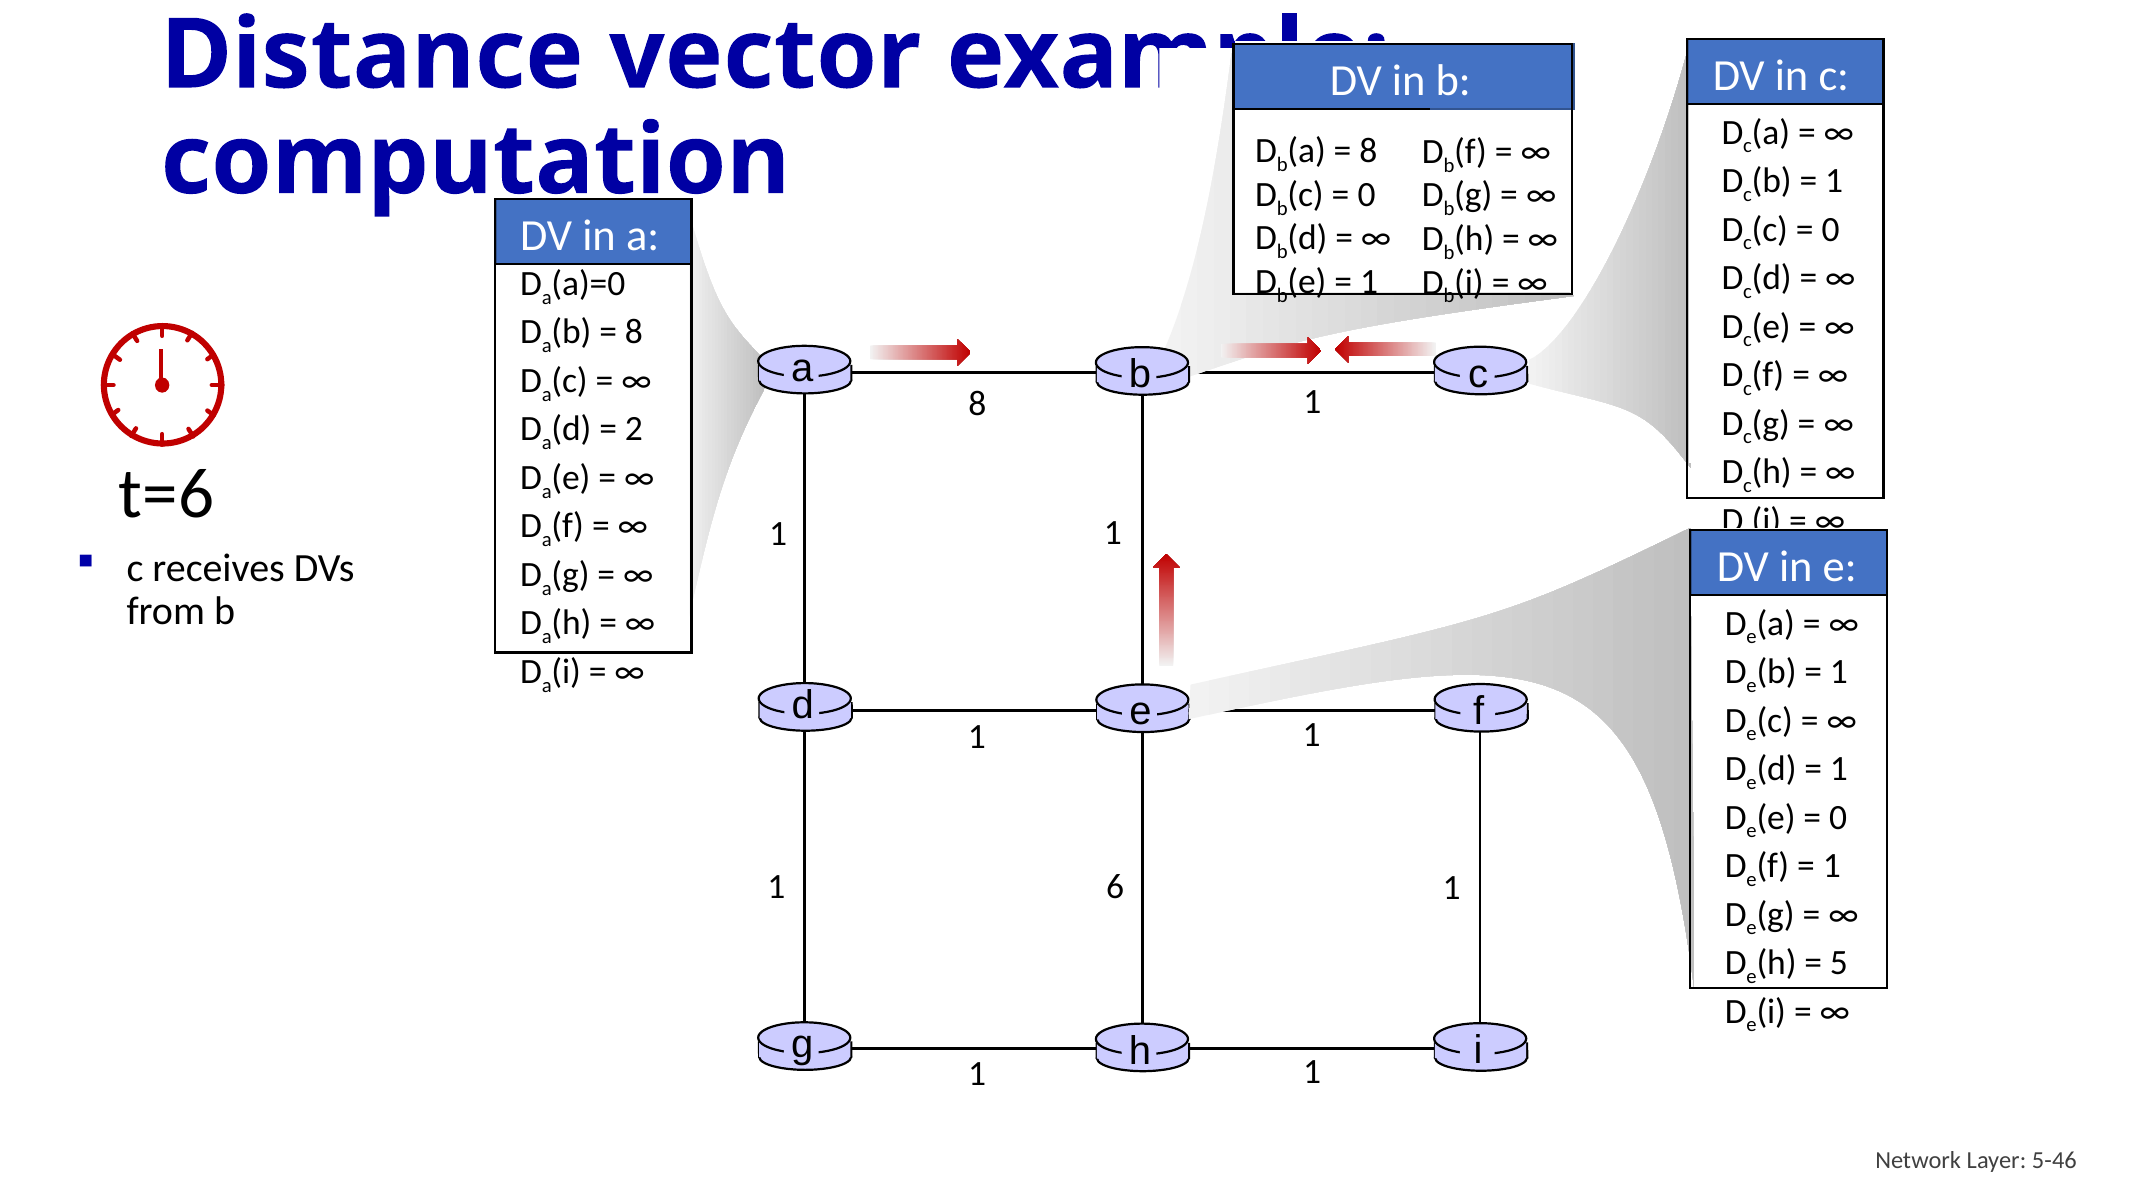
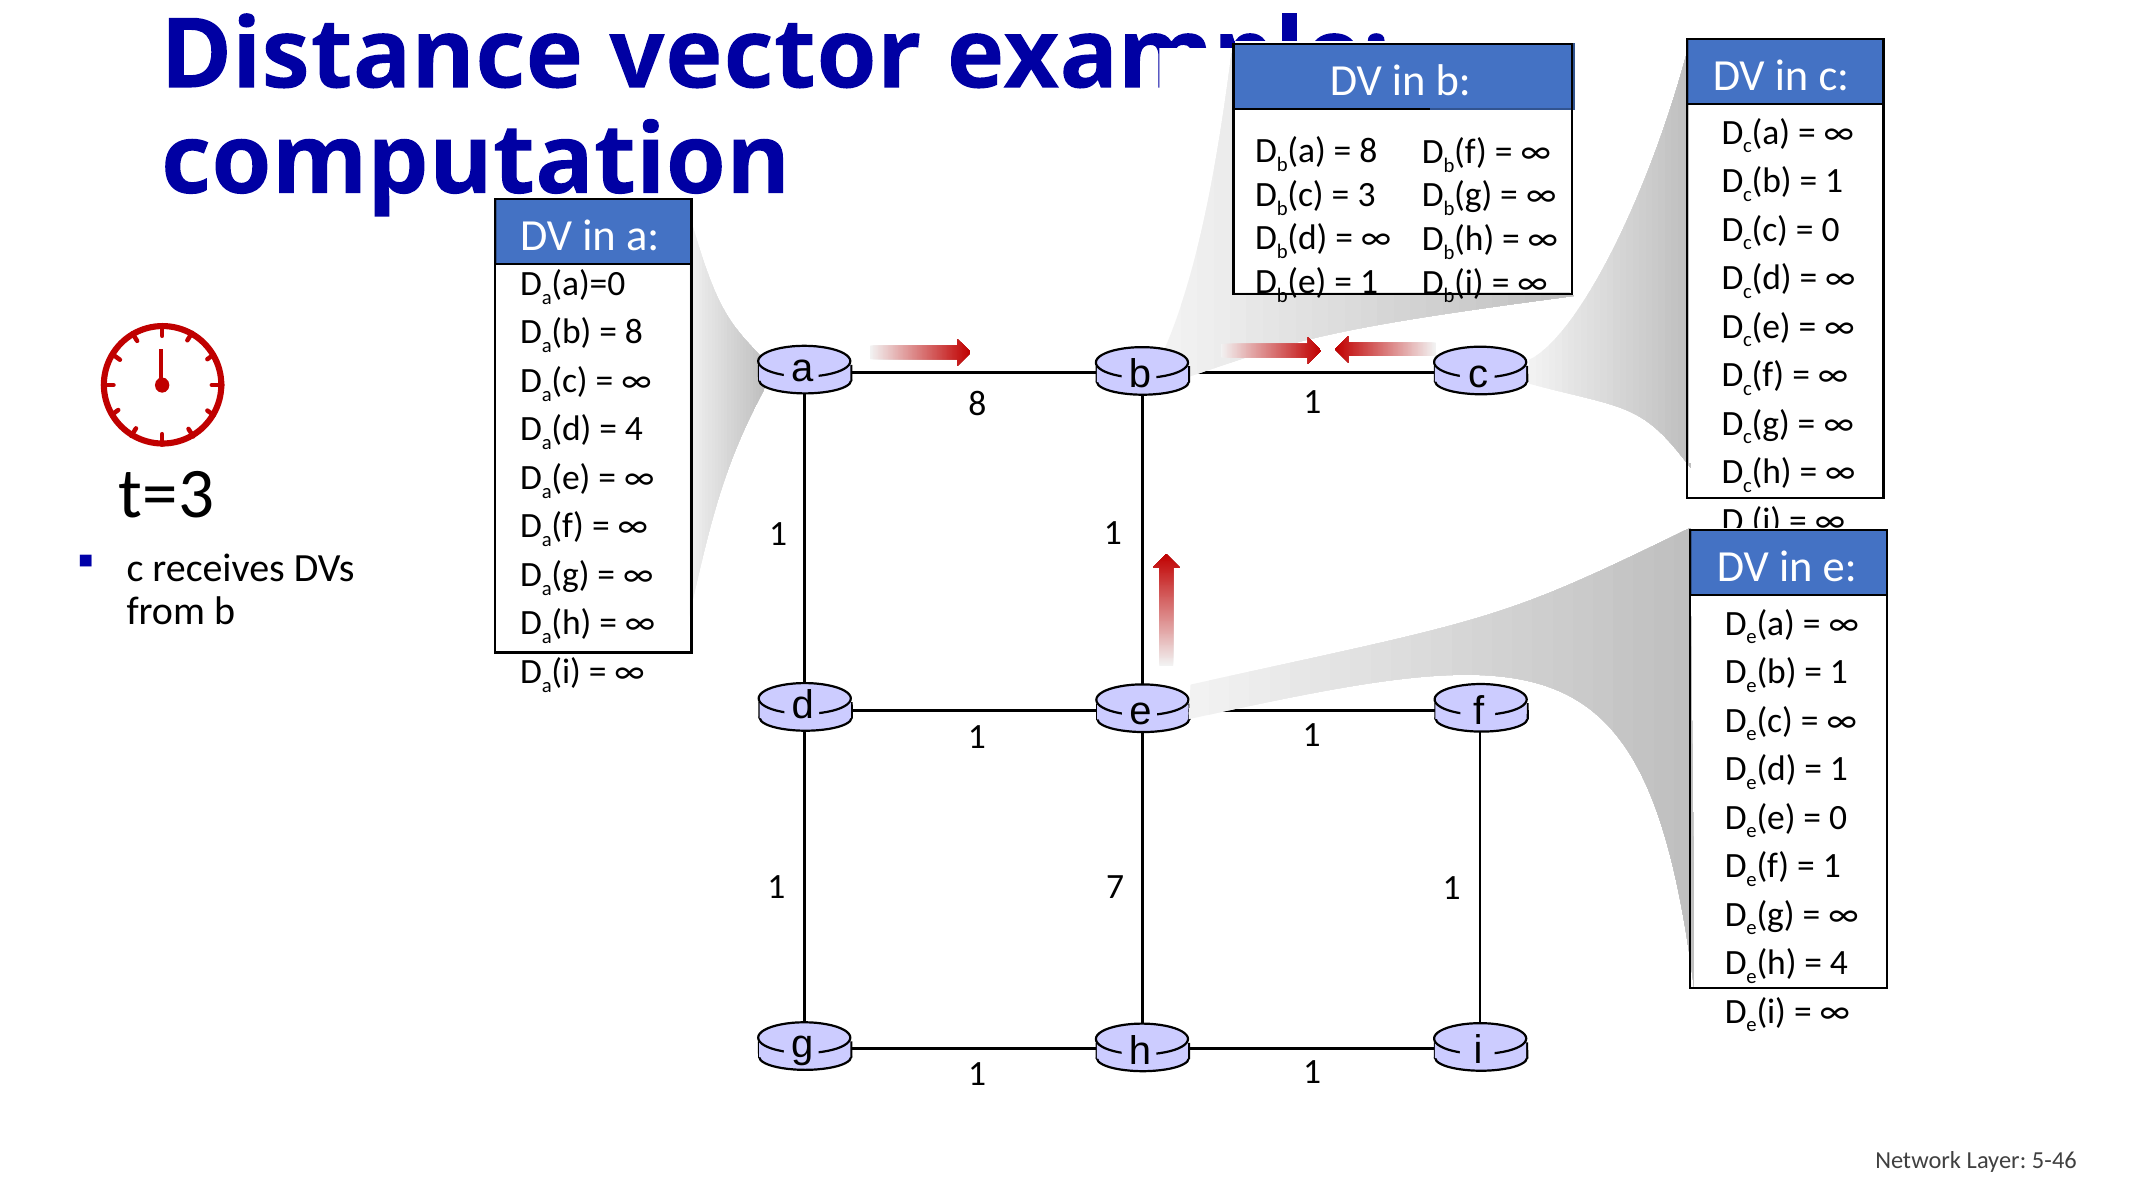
0 at (1366, 194): 0 -> 3
2 at (634, 429): 2 -> 4
t=6: t=6 -> t=3
6: 6 -> 7
5 at (1839, 963): 5 -> 4
